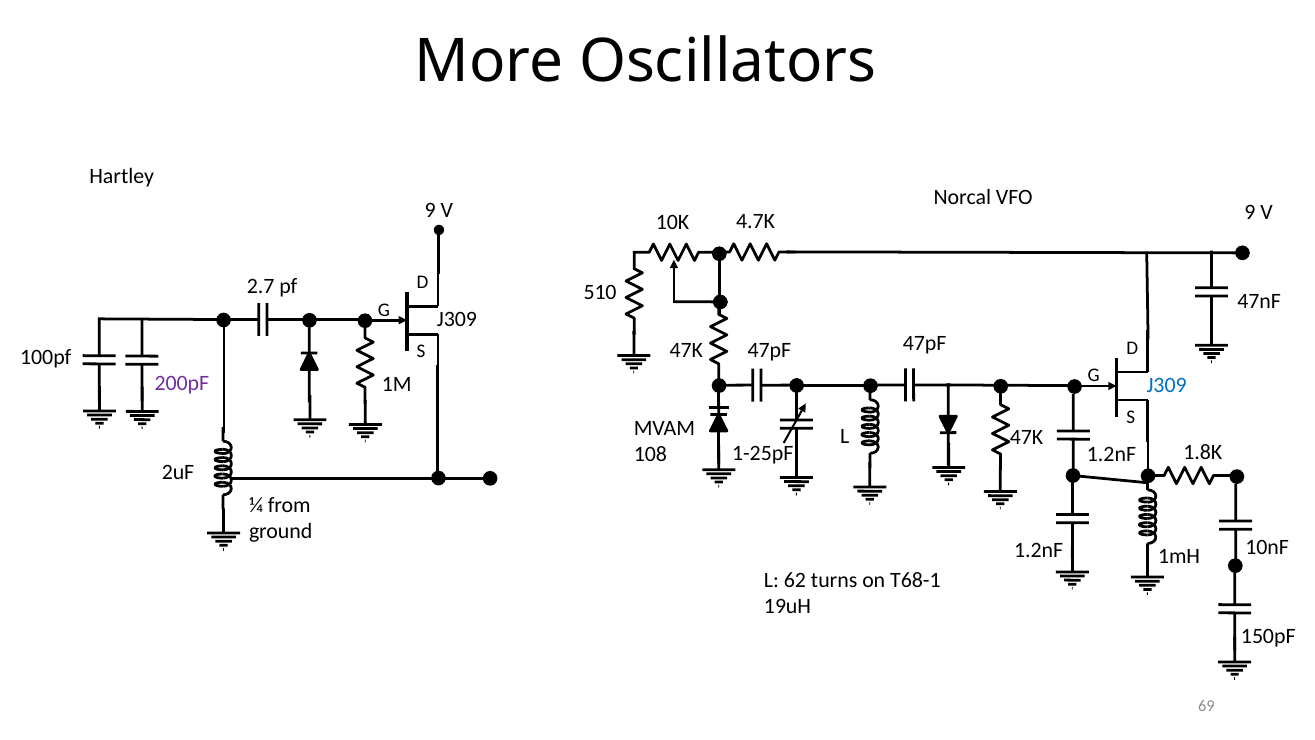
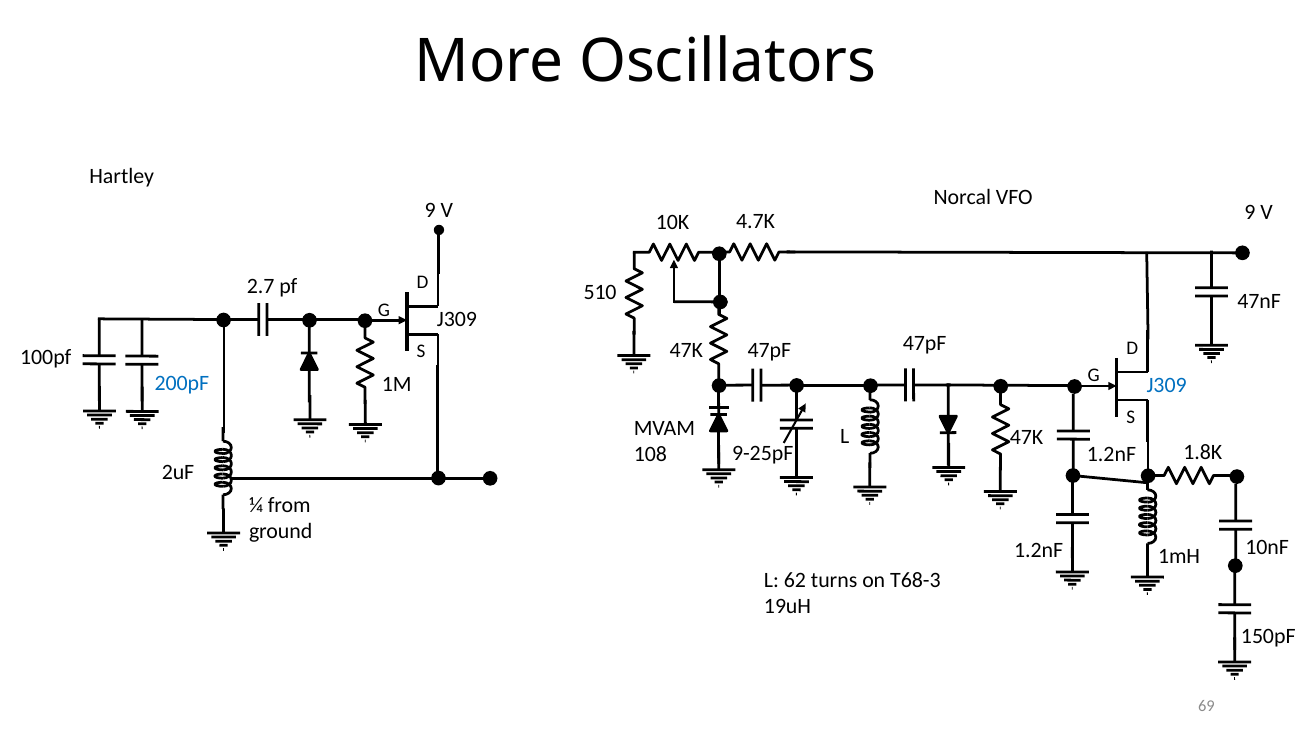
200pF colour: purple -> blue
1-25pF: 1-25pF -> 9-25pF
T68-1: T68-1 -> T68-3
